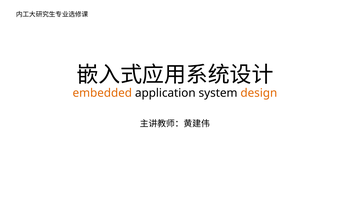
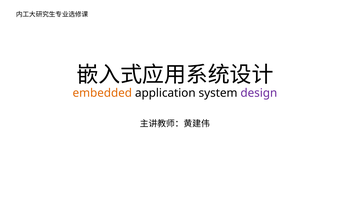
design colour: orange -> purple
